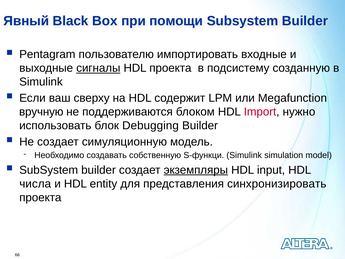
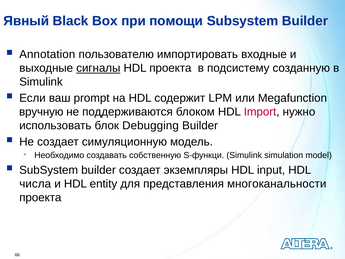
Pentagram: Pentagram -> Annotation
сверху: сверху -> prompt
экземпляры underline: present -> none
синхронизировать: синхронизировать -> многоканальности
